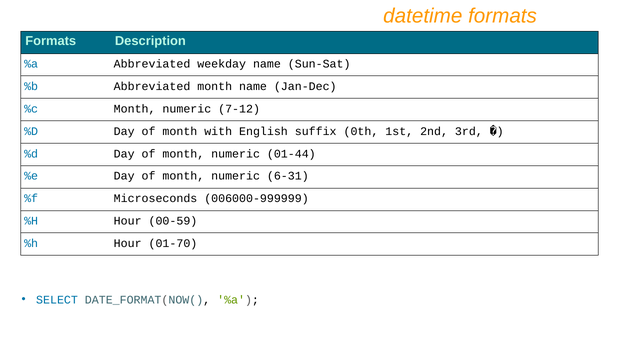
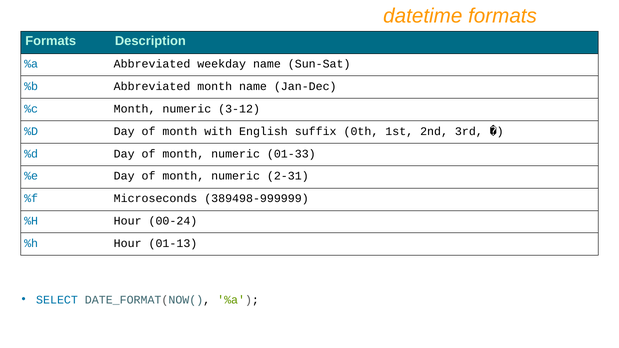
7-12: 7-12 -> 3-12
01-44: 01-44 -> 01-33
6-31: 6-31 -> 2-31
006000-999999: 006000-999999 -> 389498-999999
00-59: 00-59 -> 00-24
01-70: 01-70 -> 01-13
